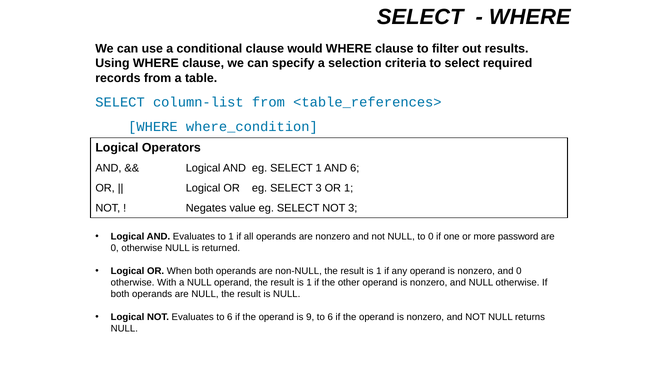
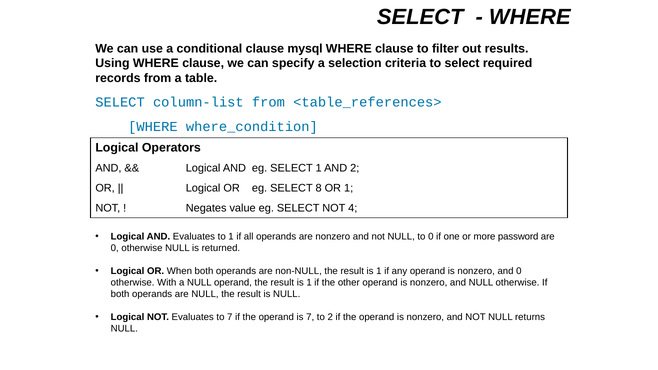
would: would -> mysql
AND 6: 6 -> 2
SELECT 3: 3 -> 8
NOT 3: 3 -> 4
Evaluates to 6: 6 -> 7
is 9: 9 -> 7
6 at (330, 317): 6 -> 2
